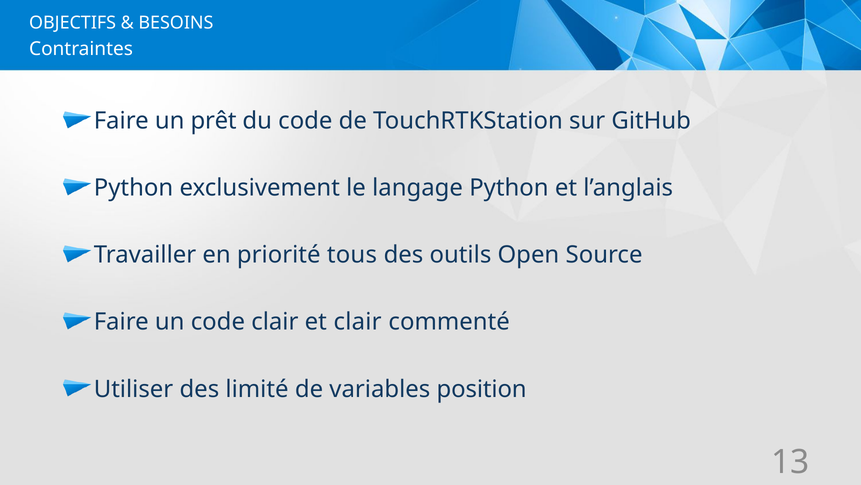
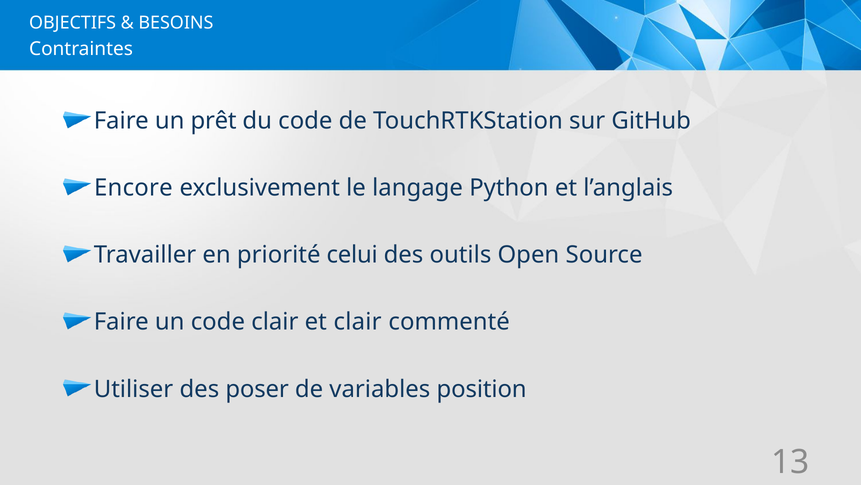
Python at (133, 188): Python -> Encore
tous: tous -> celui
limité: limité -> poser
